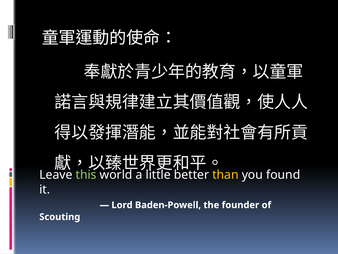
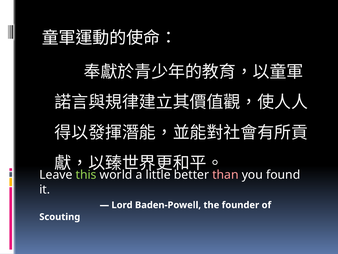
than colour: yellow -> pink
